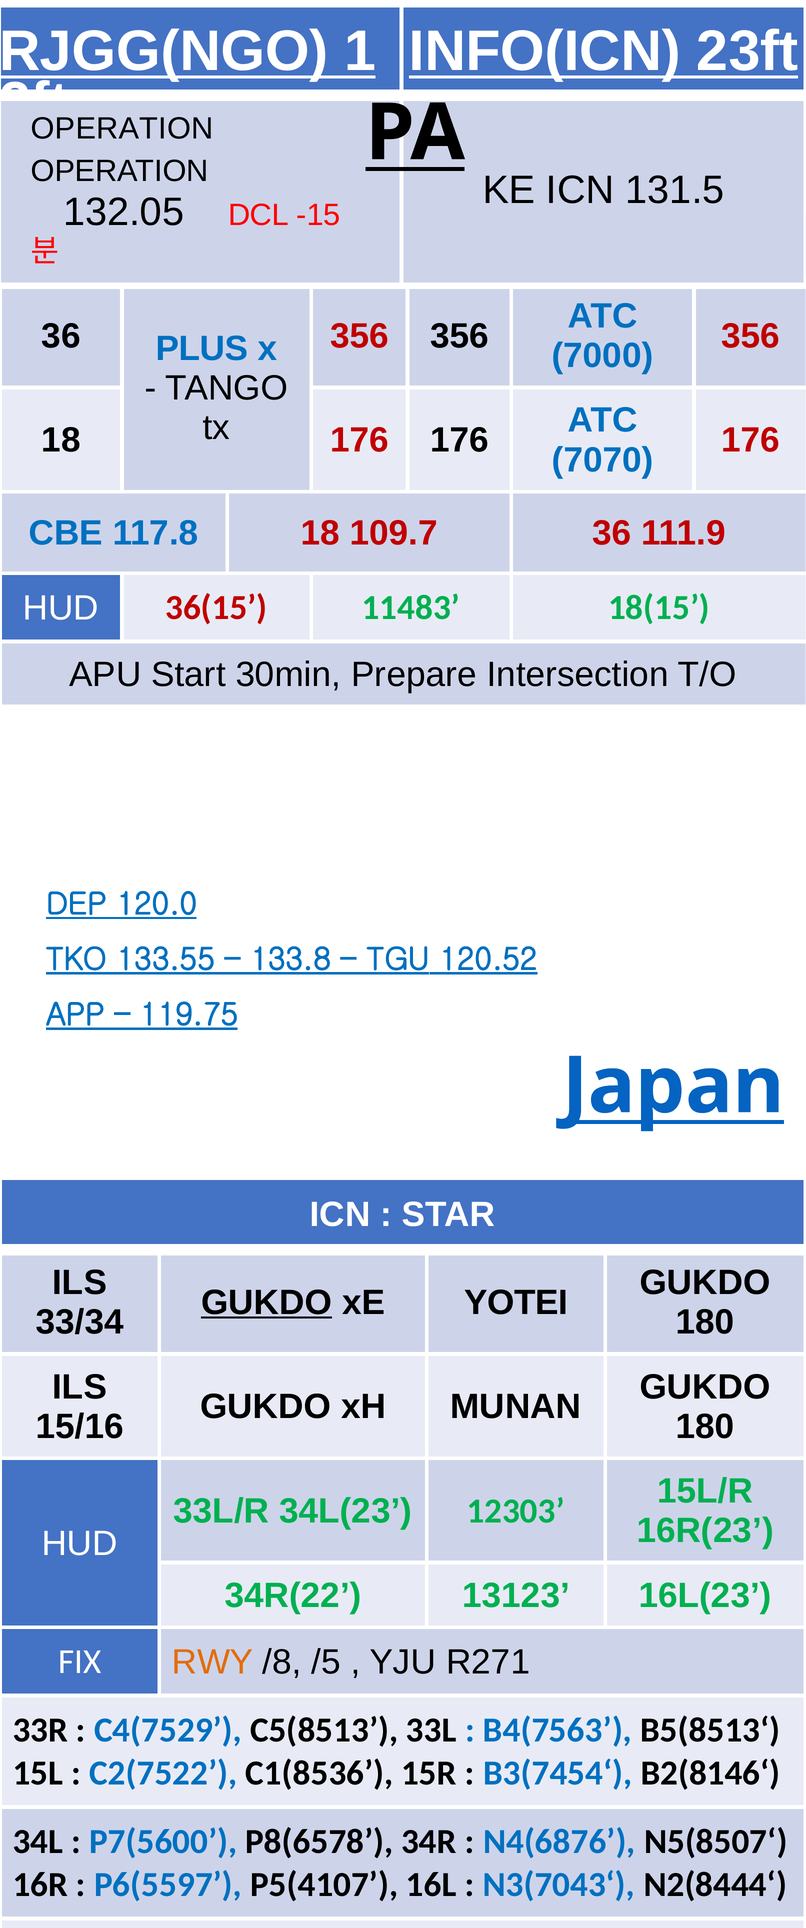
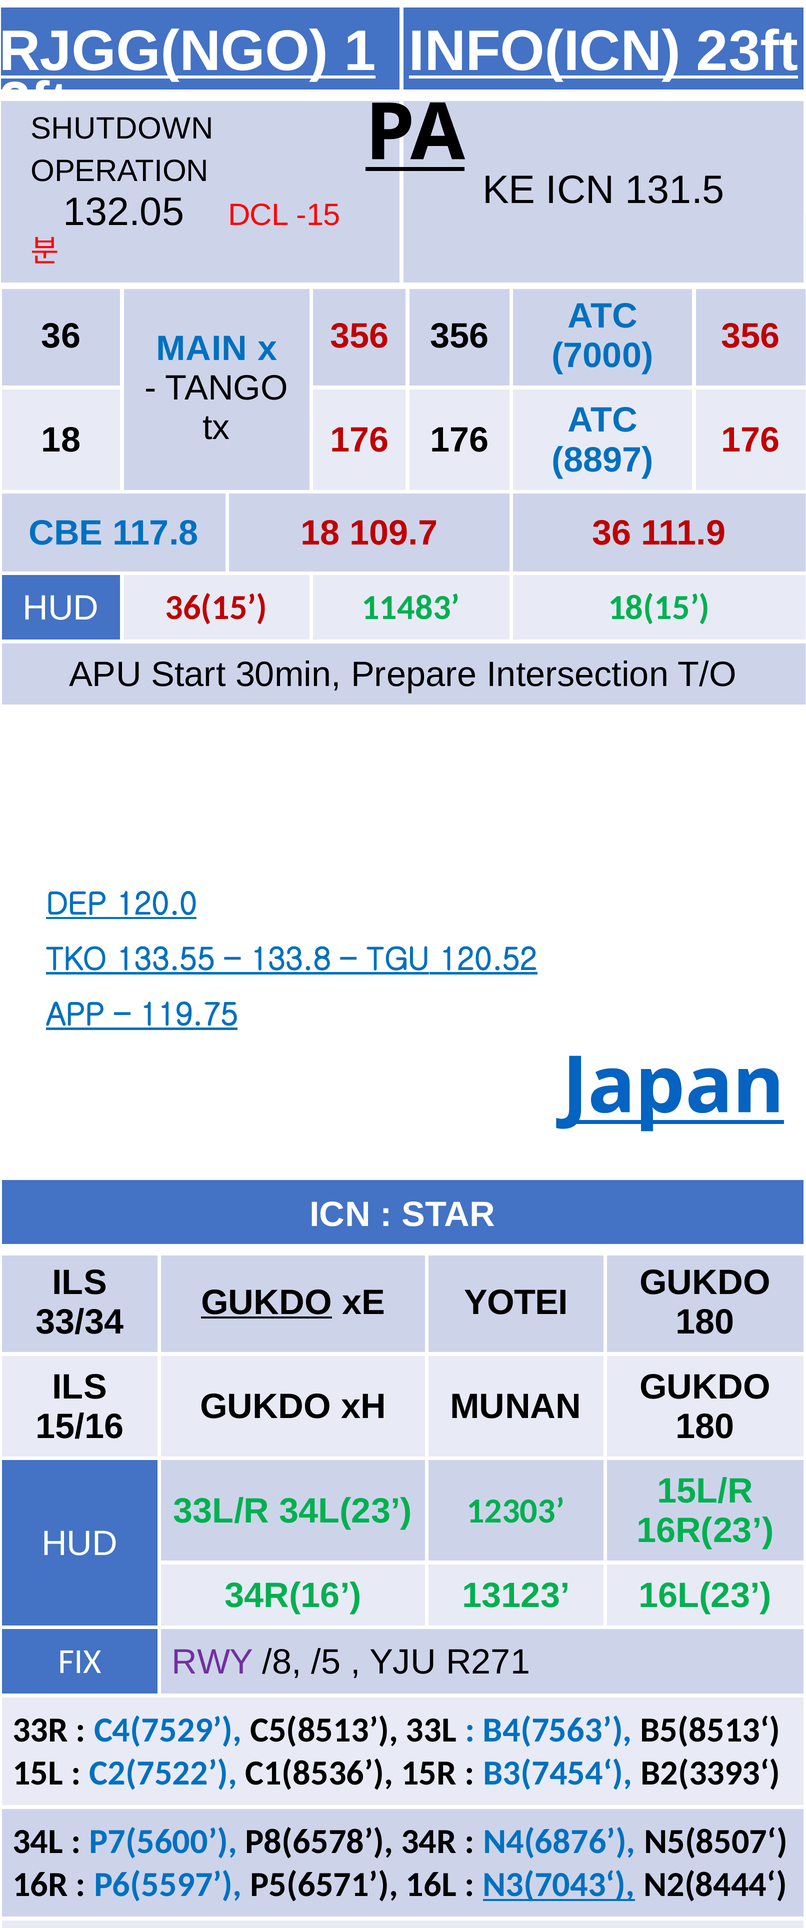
OPERATION at (122, 129): OPERATION -> SHUTDOWN
PLUS: PLUS -> MAIN
7070: 7070 -> 8897
34R(22: 34R(22 -> 34R(16
RWY colour: orange -> purple
B2(8146‘: B2(8146‘ -> B2(3393‘
P5(4107: P5(4107 -> P5(6571
N3(7043‘ underline: none -> present
